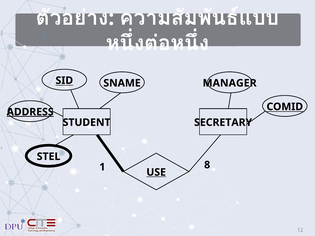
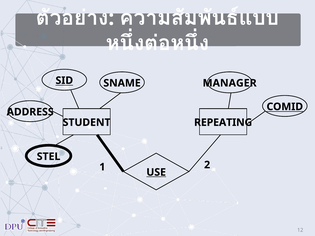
ADDRESS underline: present -> none
SECRETARY: SECRETARY -> REPEATING
8: 8 -> 2
